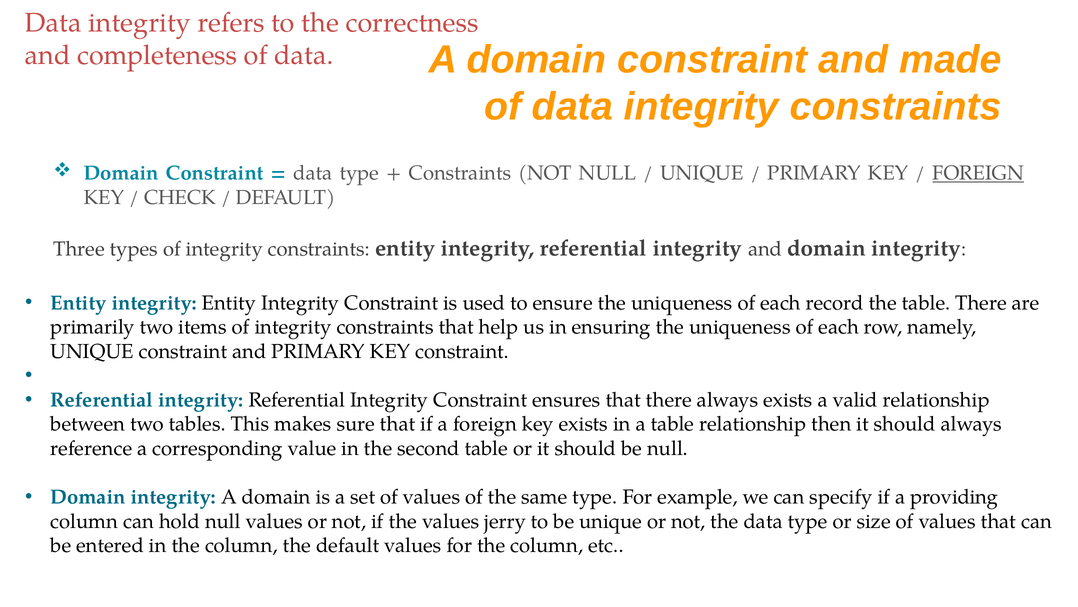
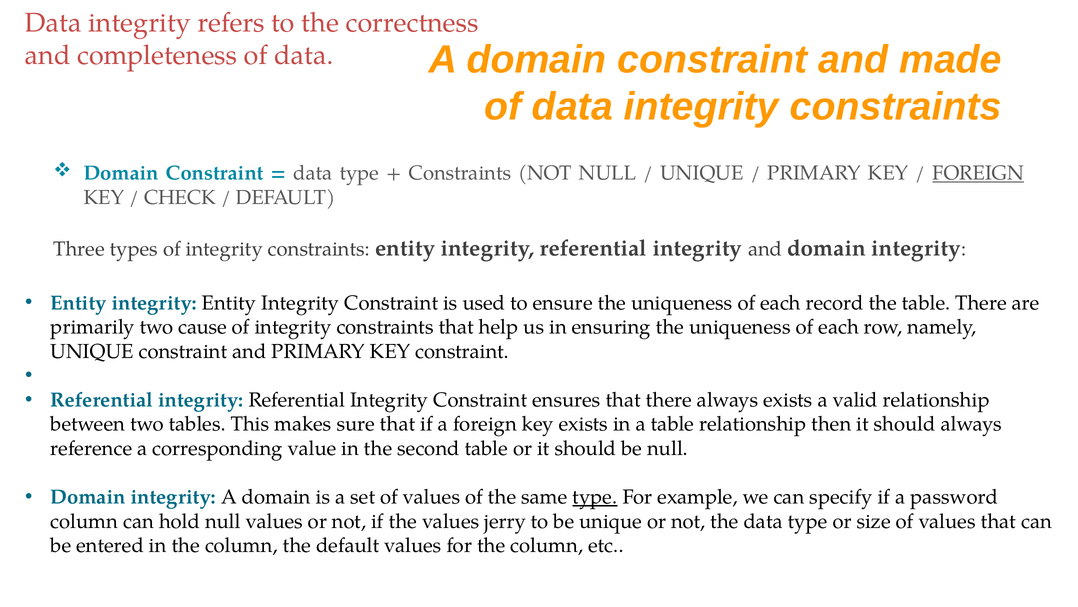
items: items -> cause
type at (595, 497) underline: none -> present
providing: providing -> password
